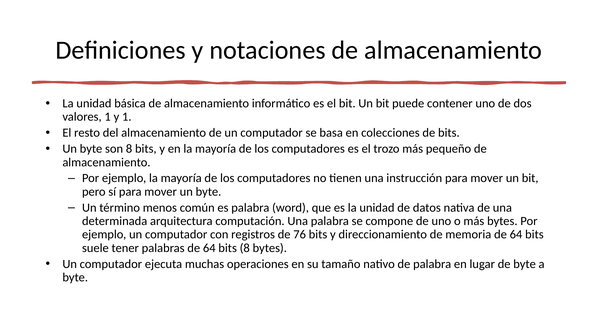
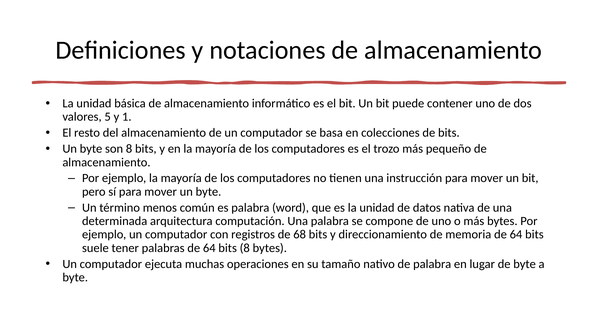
valores 1: 1 -> 5
76: 76 -> 68
